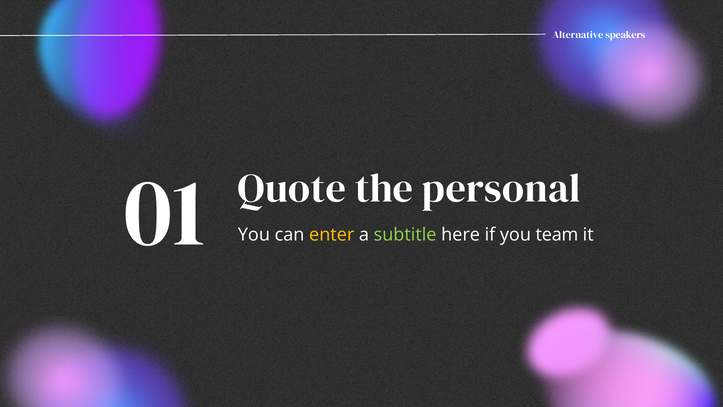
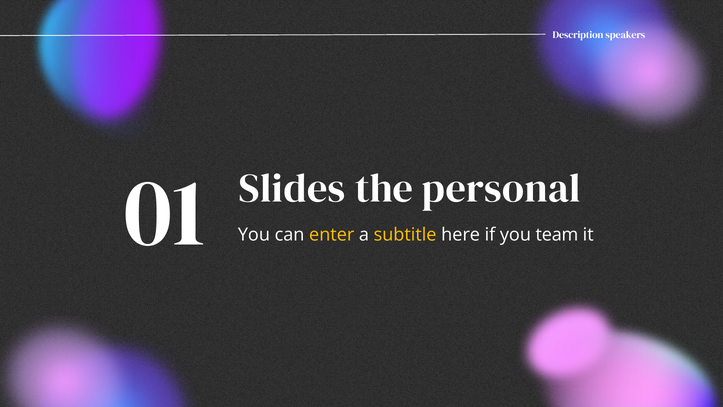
Alternative: Alternative -> Description
Quote: Quote -> Slides
subtitle colour: light green -> yellow
